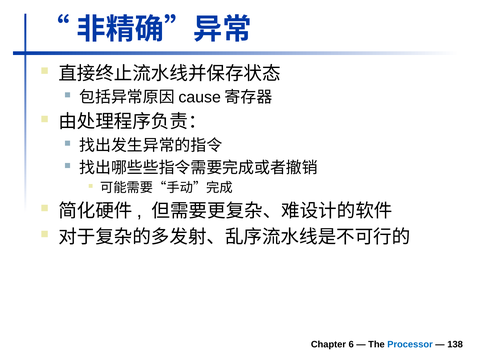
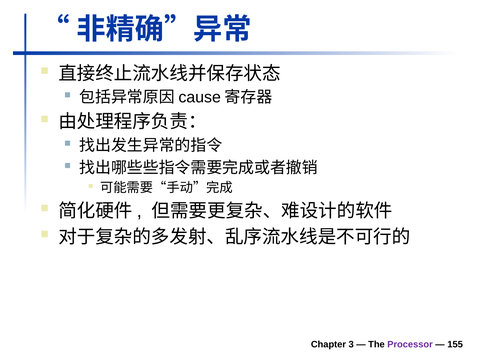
6: 6 -> 3
Processor colour: blue -> purple
138: 138 -> 155
